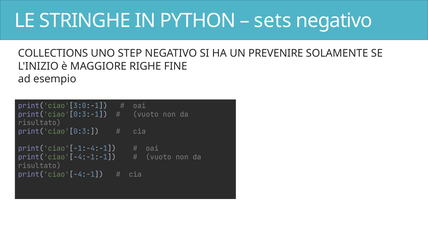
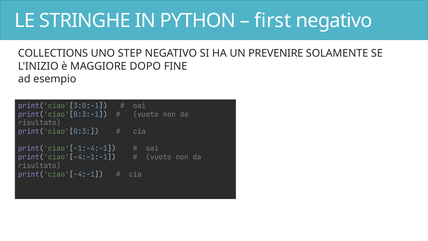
sets: sets -> first
RIGHE: RIGHE -> DOPO
